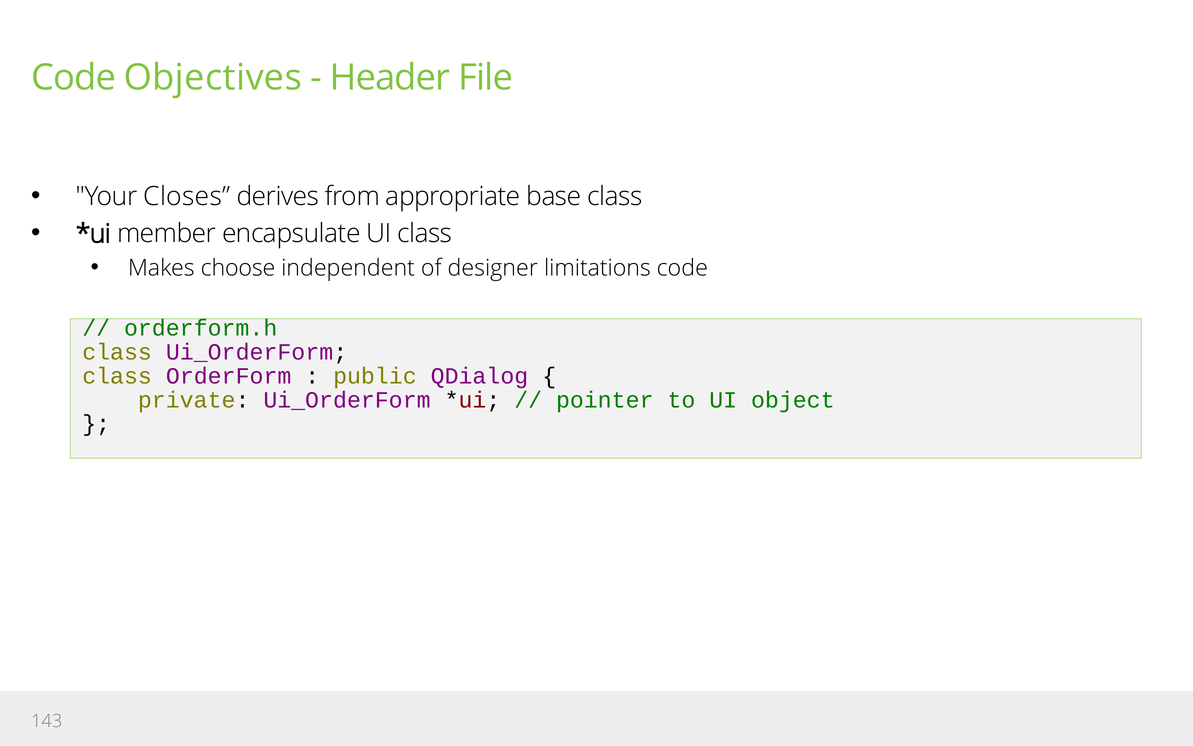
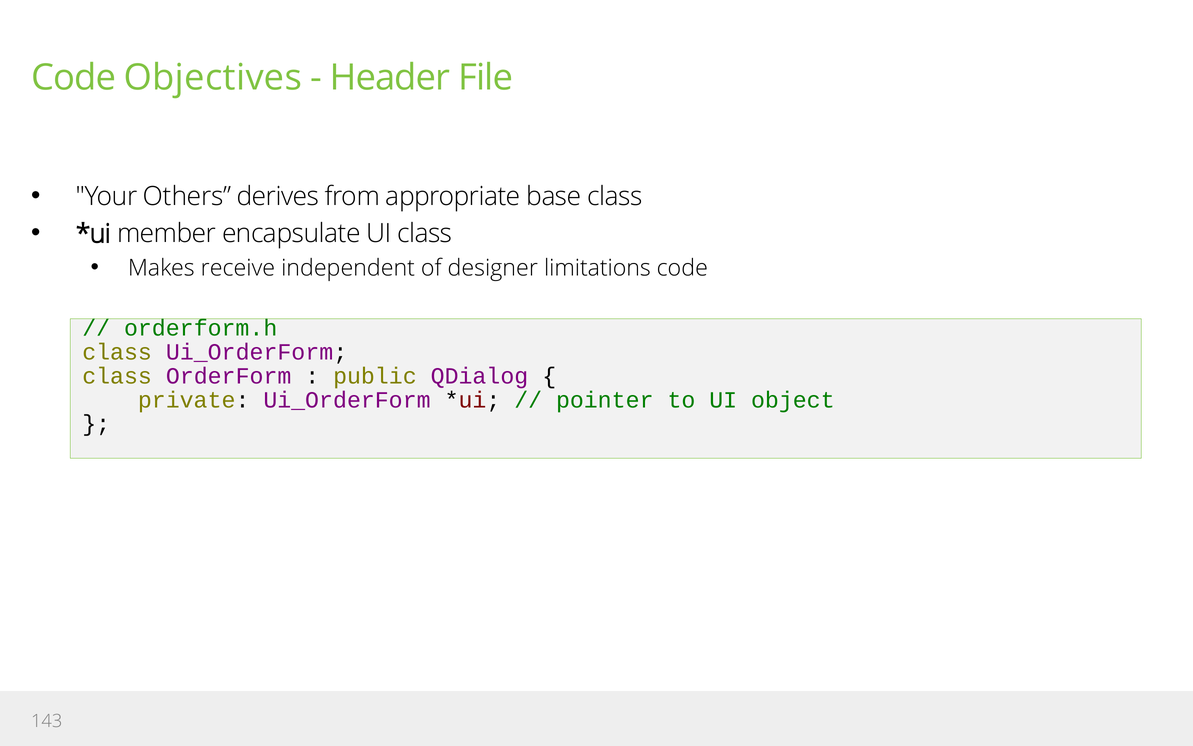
Closes: Closes -> Others
choose: choose -> receive
